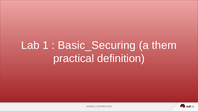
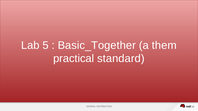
1: 1 -> 5
Basic_Securing: Basic_Securing -> Basic_Together
definition: definition -> standard
